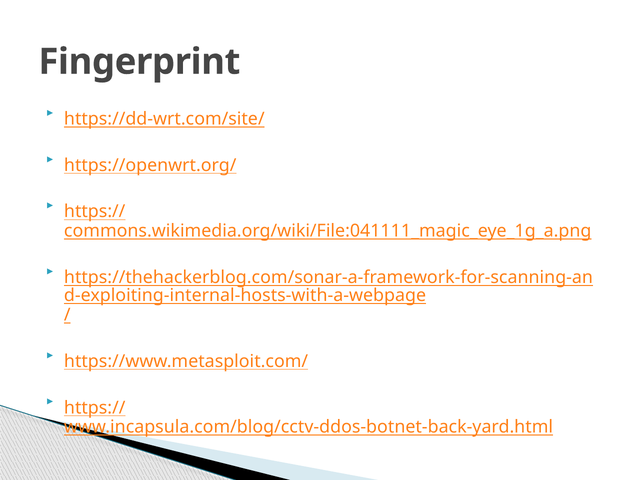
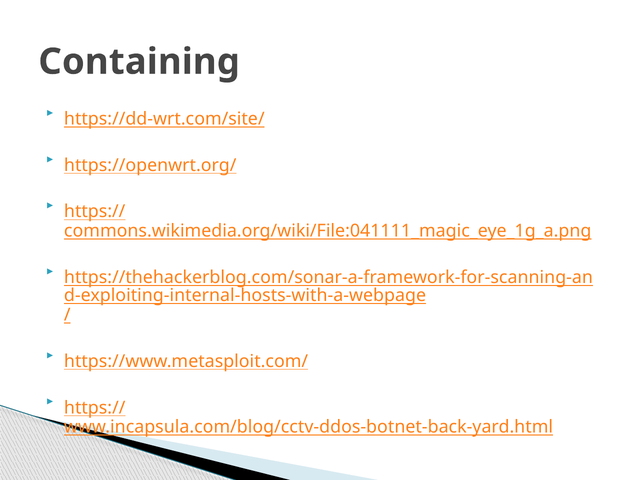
Fingerprint: Fingerprint -> Containing
